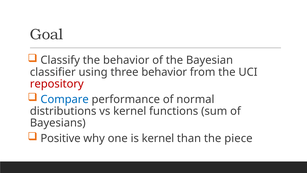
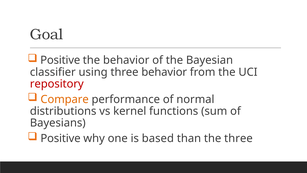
Classify at (60, 60): Classify -> Positive
Compare colour: blue -> orange
is kernel: kernel -> based
the piece: piece -> three
